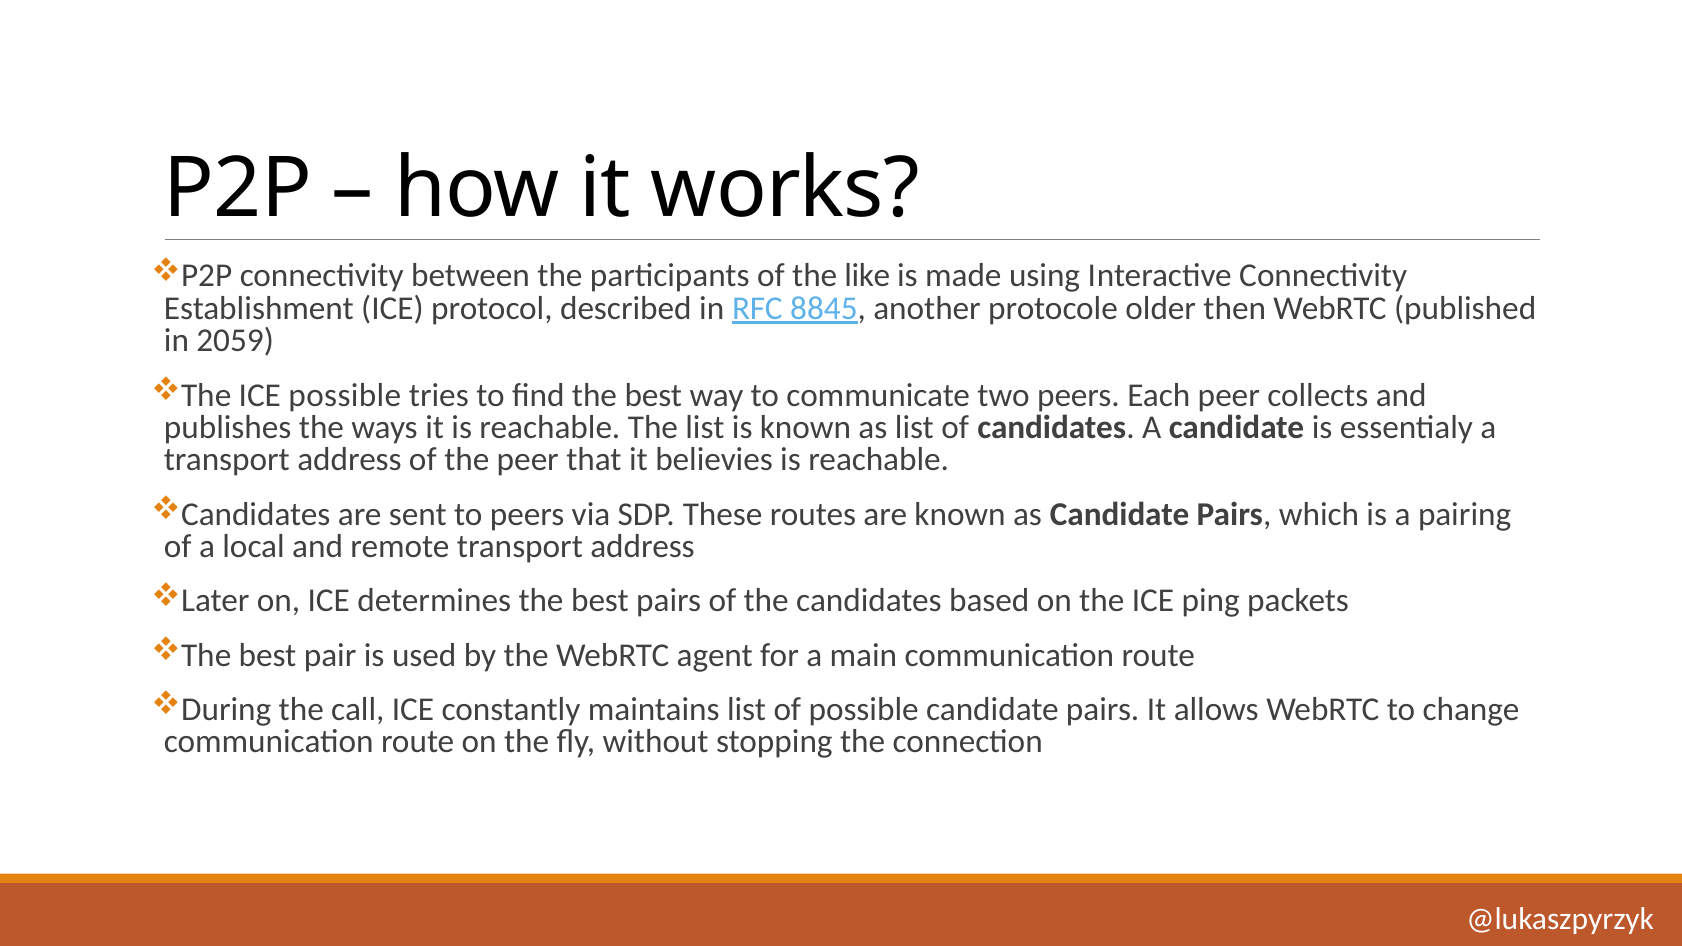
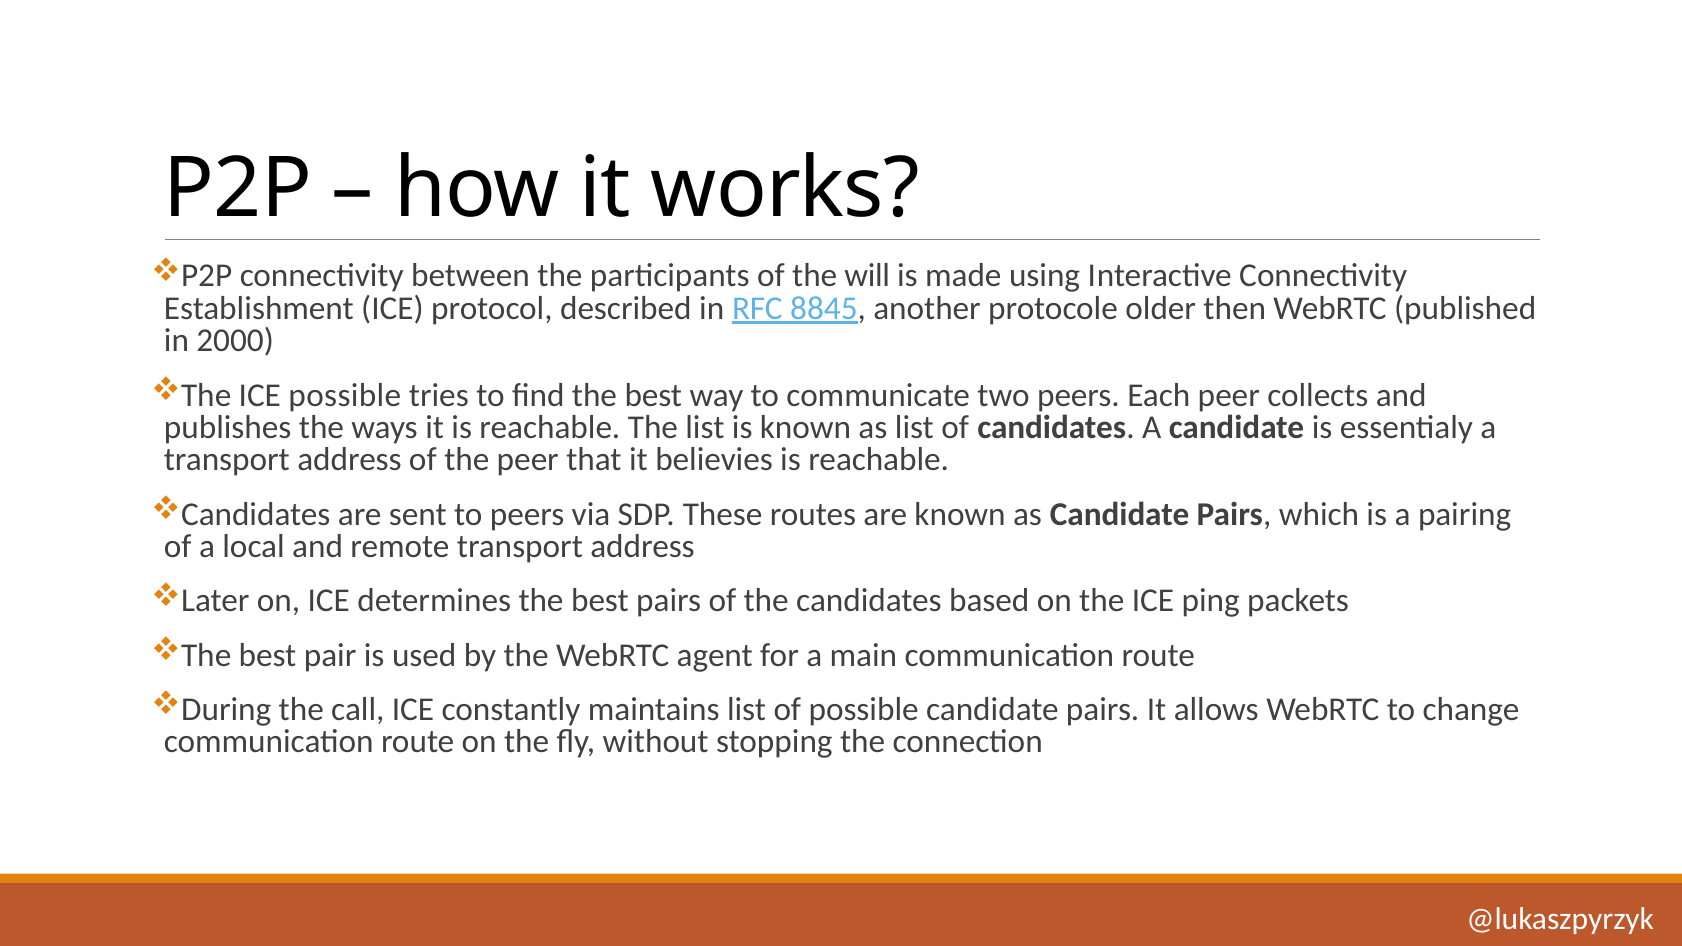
like: like -> will
2059: 2059 -> 2000
